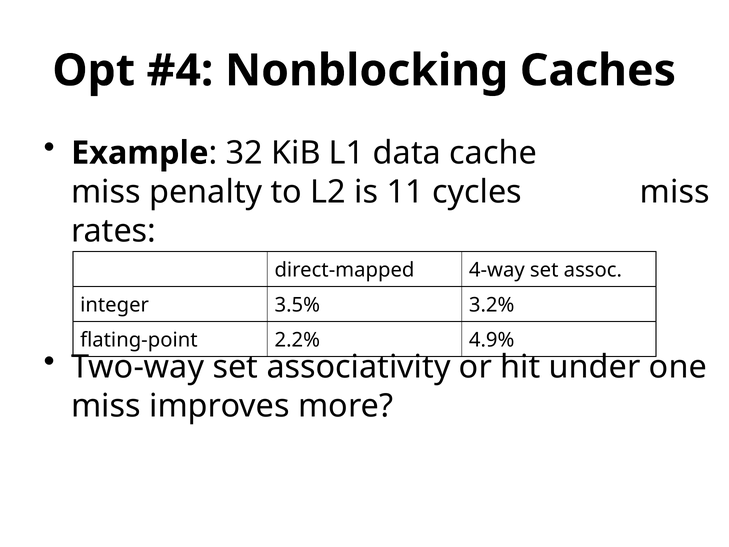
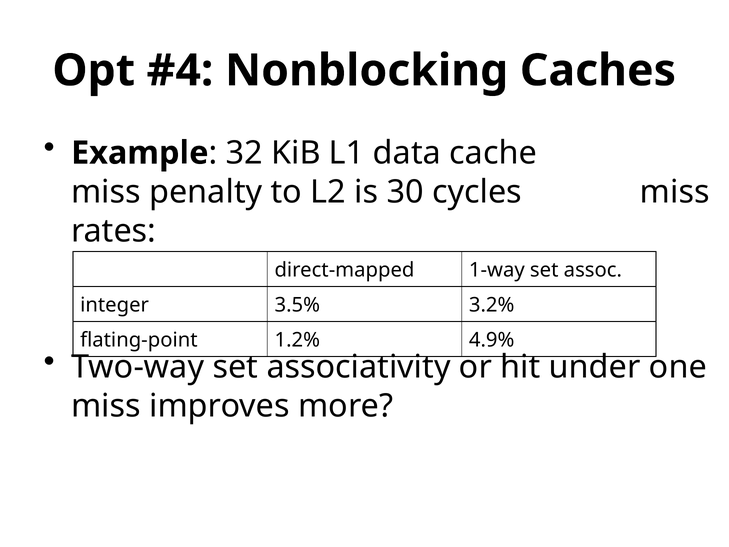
11: 11 -> 30
4-way: 4-way -> 1-way
2.2%: 2.2% -> 1.2%
